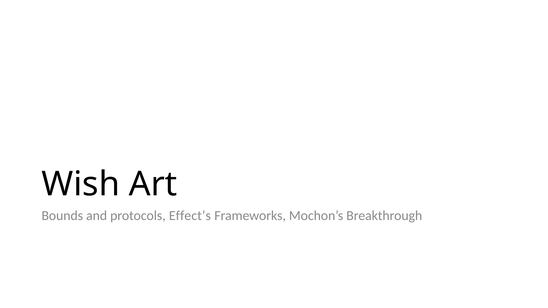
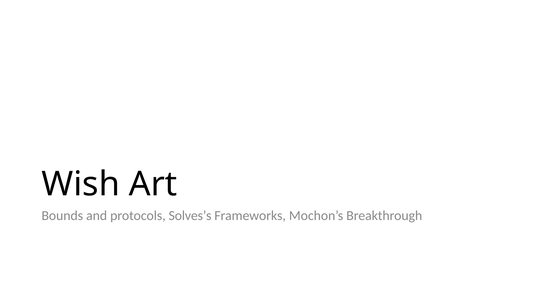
Effect’s: Effect’s -> Solves’s
